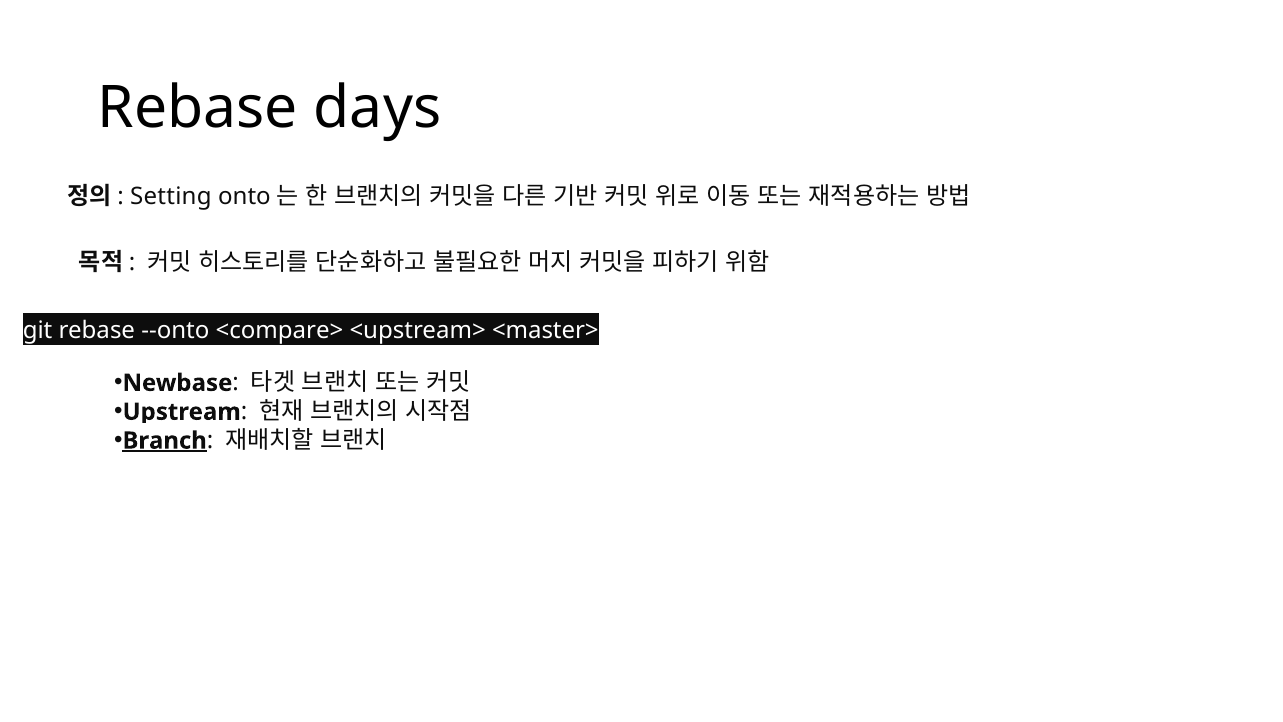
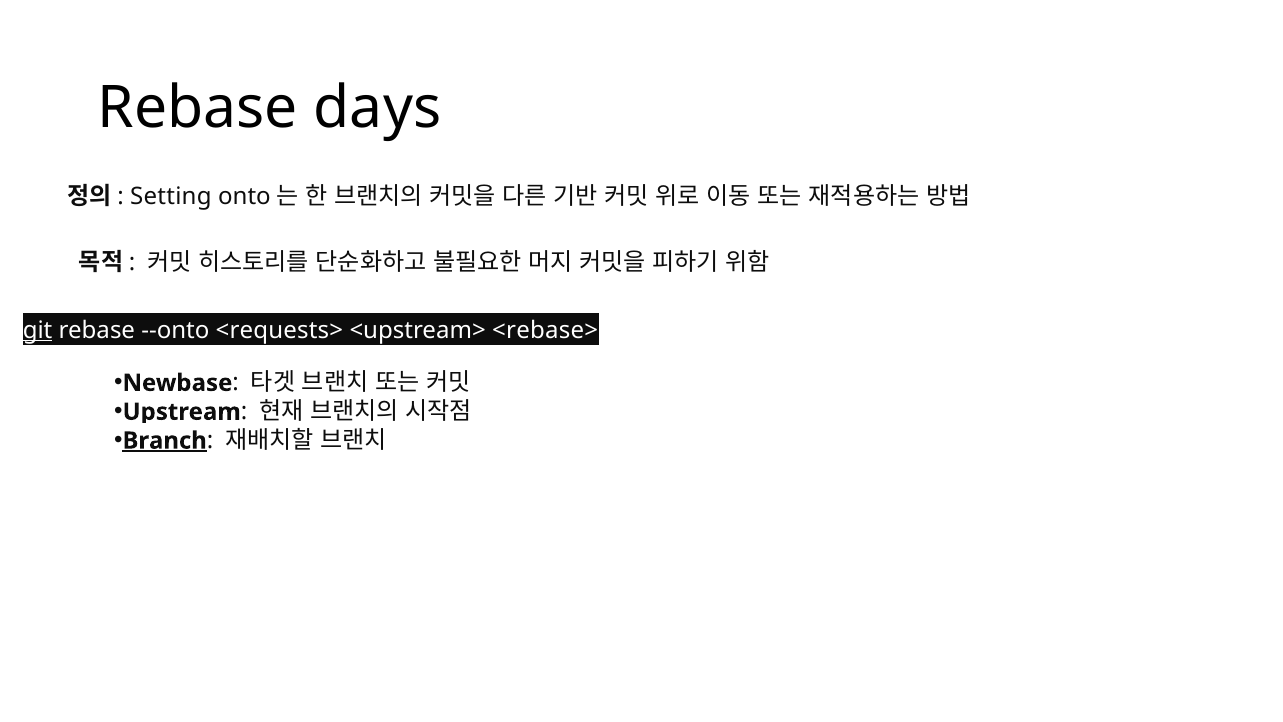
git underline: none -> present
<compare>: <compare> -> <requests>
<master>: <master> -> <rebase>
